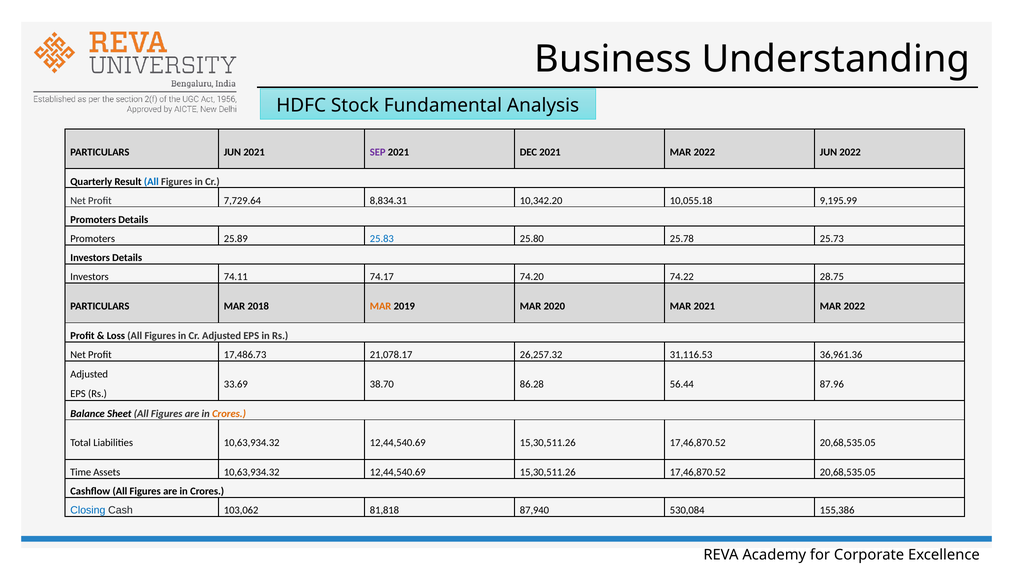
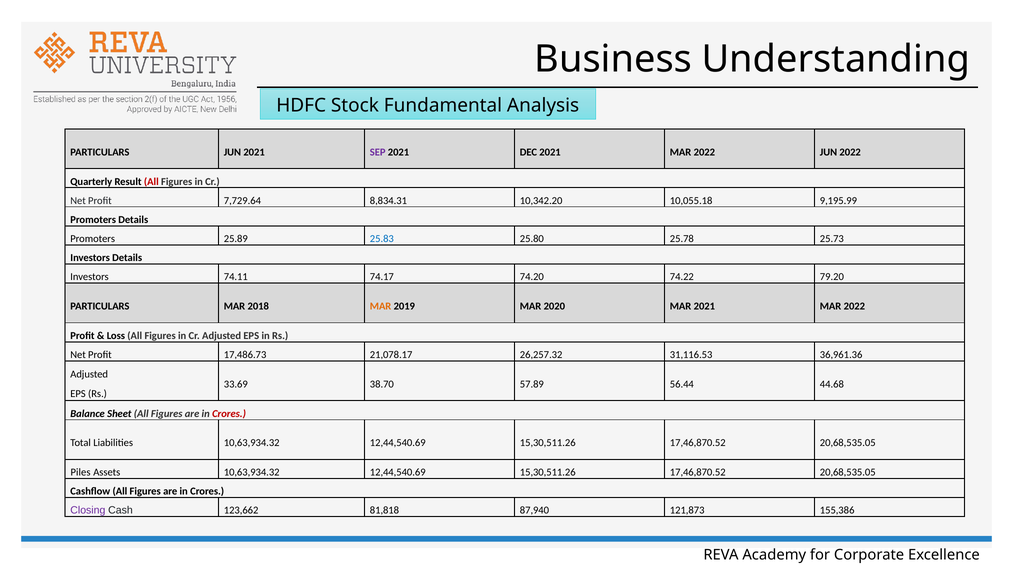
All at (151, 181) colour: blue -> red
28.75: 28.75 -> 79.20
86.28: 86.28 -> 57.89
87.96: 87.96 -> 44.68
Crores at (229, 413) colour: orange -> red
Time: Time -> Piles
Closing colour: blue -> purple
103,062: 103,062 -> 123,662
530,084: 530,084 -> 121,873
